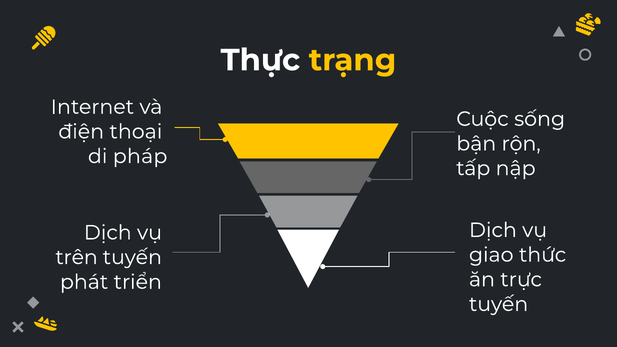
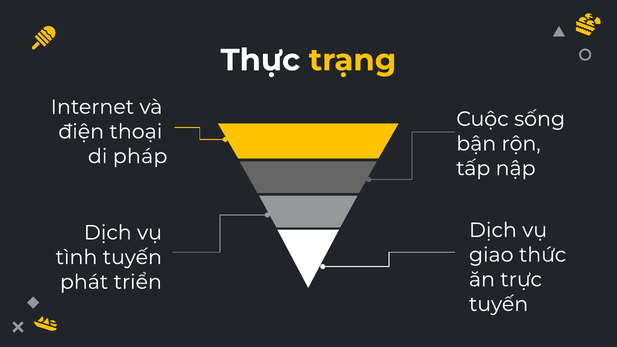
trên: trên -> tình
